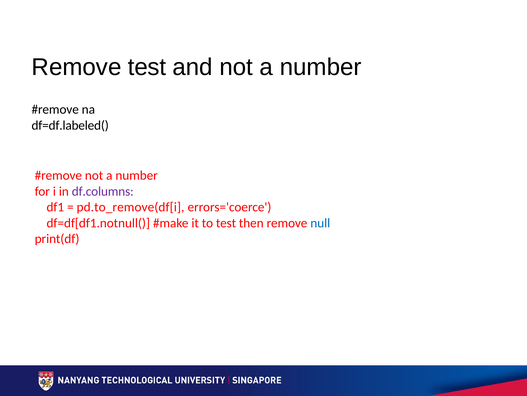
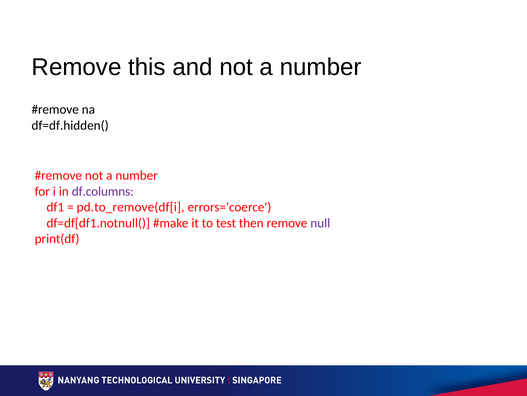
Remove test: test -> this
df=df.labeled(: df=df.labeled( -> df=df.hidden(
null colour: blue -> purple
